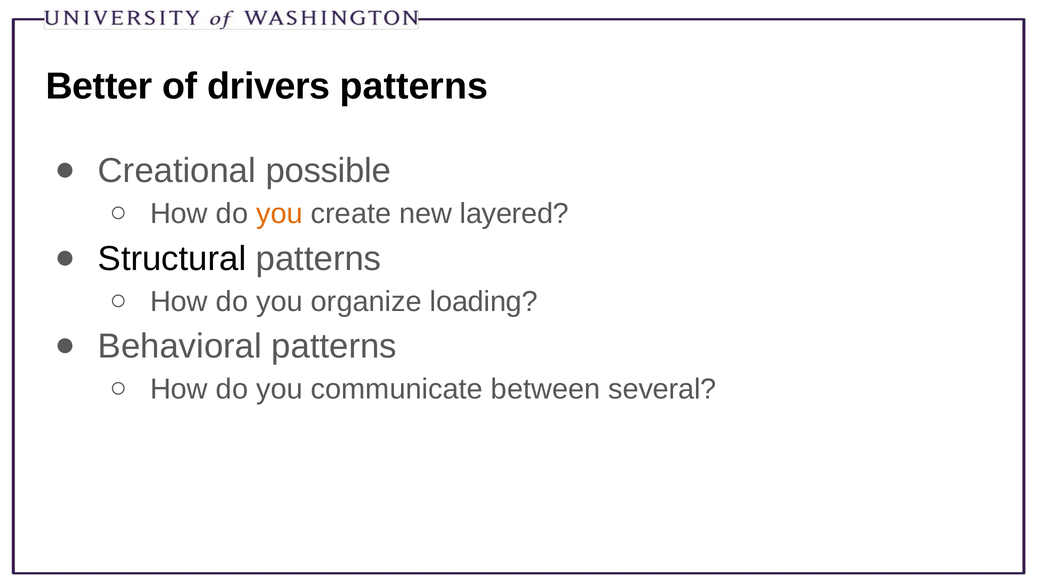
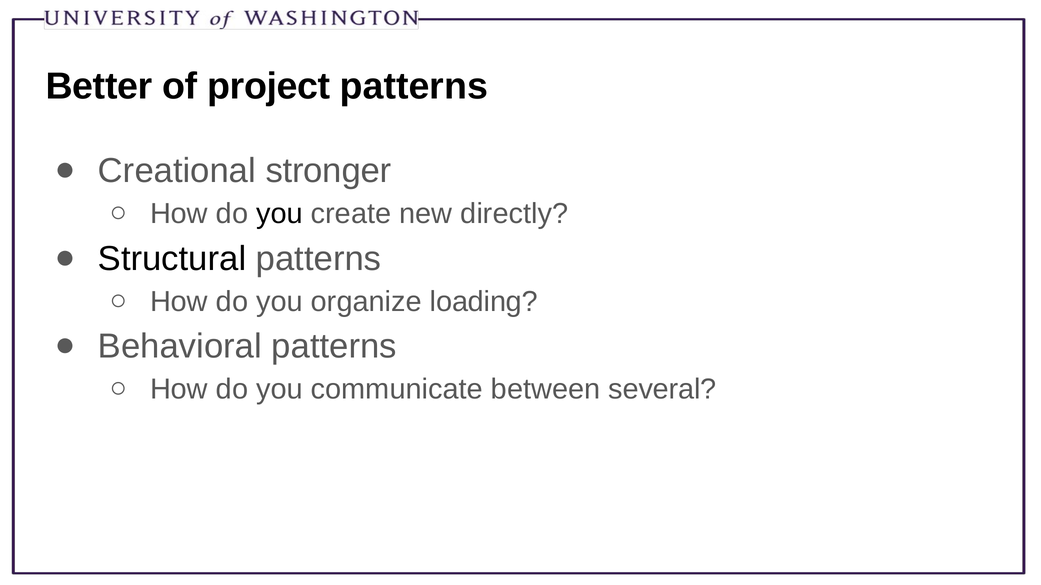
drivers: drivers -> project
possible: possible -> stronger
you at (279, 214) colour: orange -> black
layered: layered -> directly
